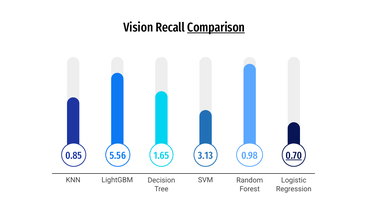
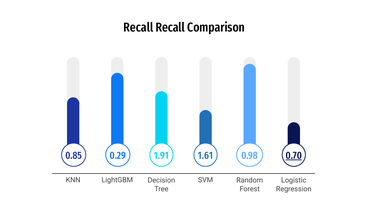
Vision at (138, 27): Vision -> Recall
Comparison underline: present -> none
5.56: 5.56 -> 0.29
1.65: 1.65 -> 1.91
3.13: 3.13 -> 1.61
